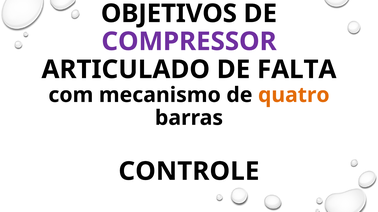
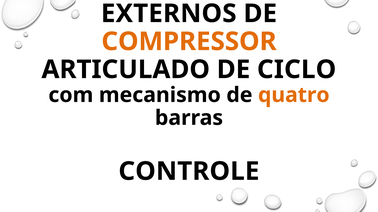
OBJETIVOS: OBJETIVOS -> EXTERNOS
COMPRESSOR colour: purple -> orange
FALTA: FALTA -> CICLO
